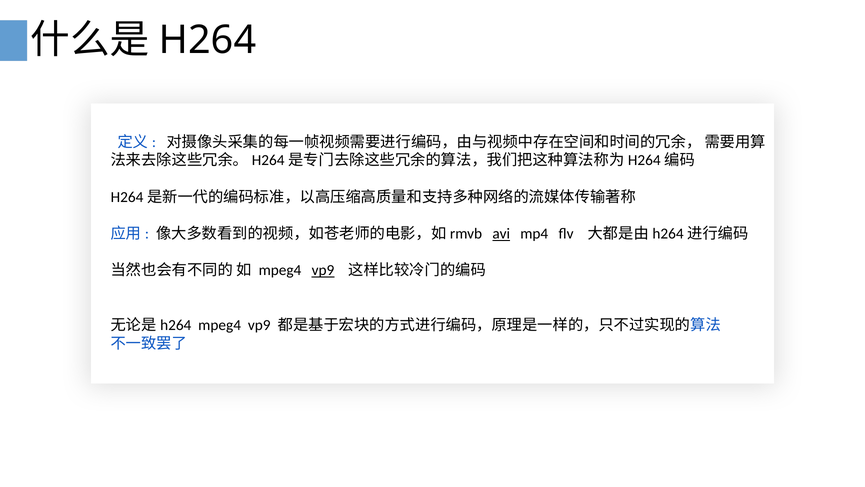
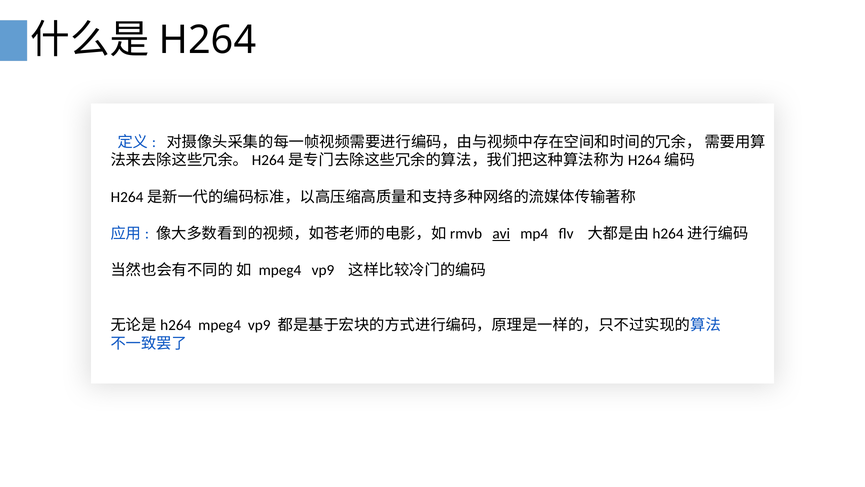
vp9 at (323, 270) underline: present -> none
